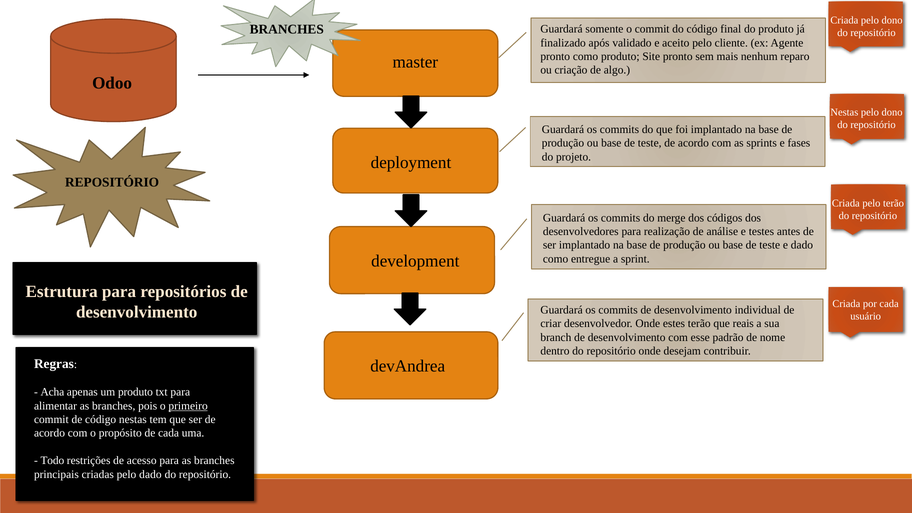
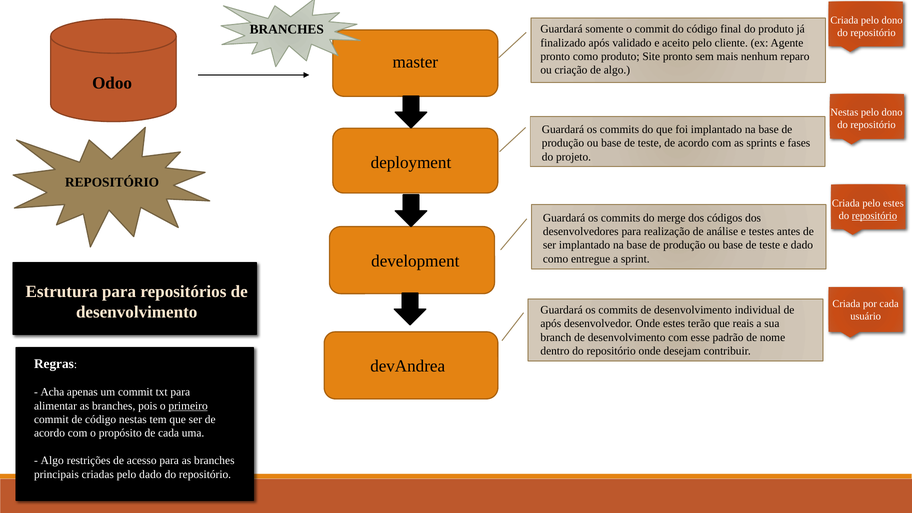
pelo terão: terão -> estes
repositório at (874, 216) underline: none -> present
criar at (551, 324): criar -> após
um produto: produto -> commit
Todo at (52, 461): Todo -> Algo
